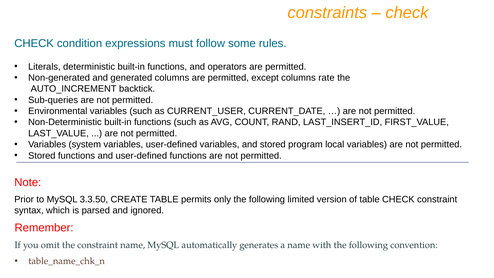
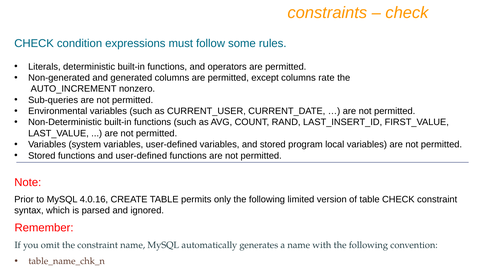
backtick: backtick -> nonzero
3.3.50: 3.3.50 -> 4.0.16
